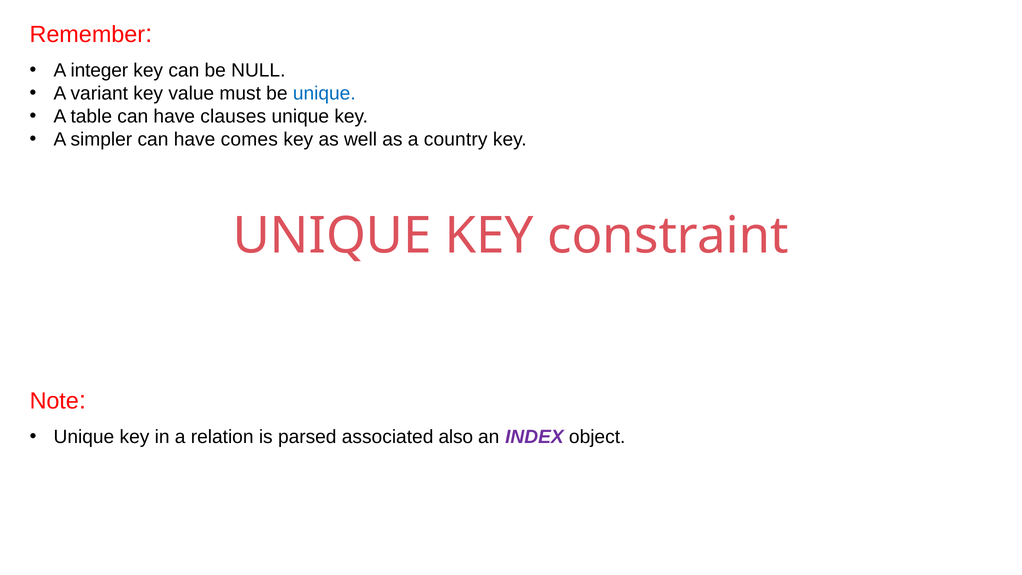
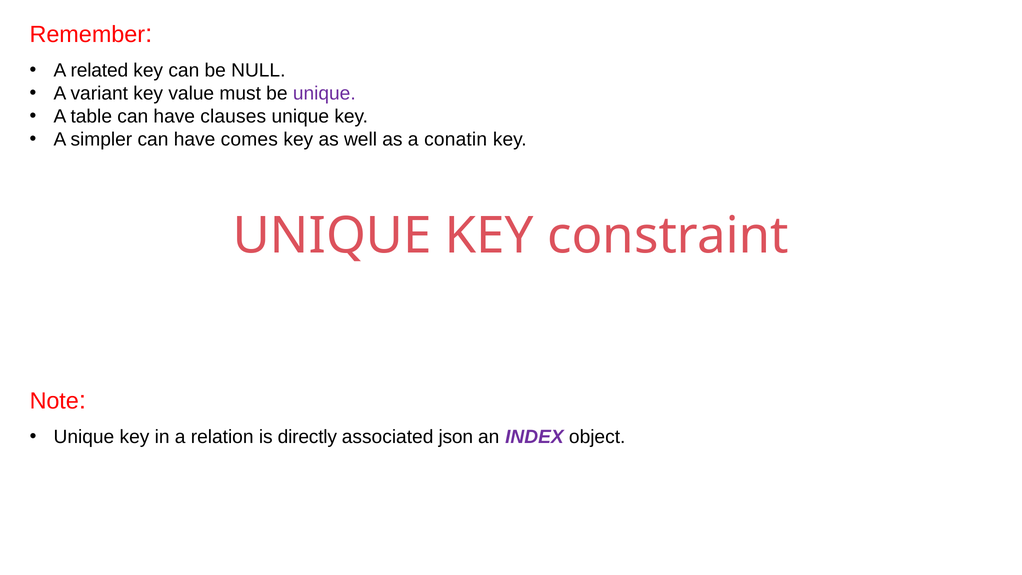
integer: integer -> related
unique at (324, 94) colour: blue -> purple
country: country -> conatin
parsed: parsed -> directly
also: also -> json
